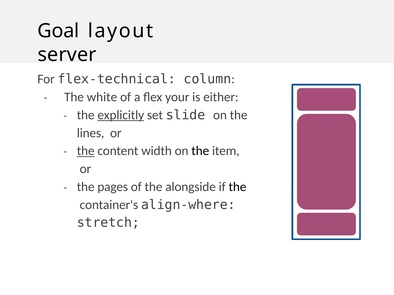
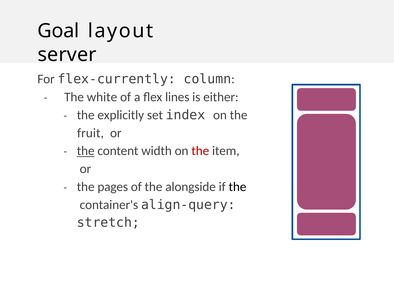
flex-technical: flex-technical -> flex-currently
your: your -> lines
explicitly underline: present -> none
slide: slide -> index
lines: lines -> fruit
the at (200, 151) colour: black -> red
align-where: align-where -> align-query
